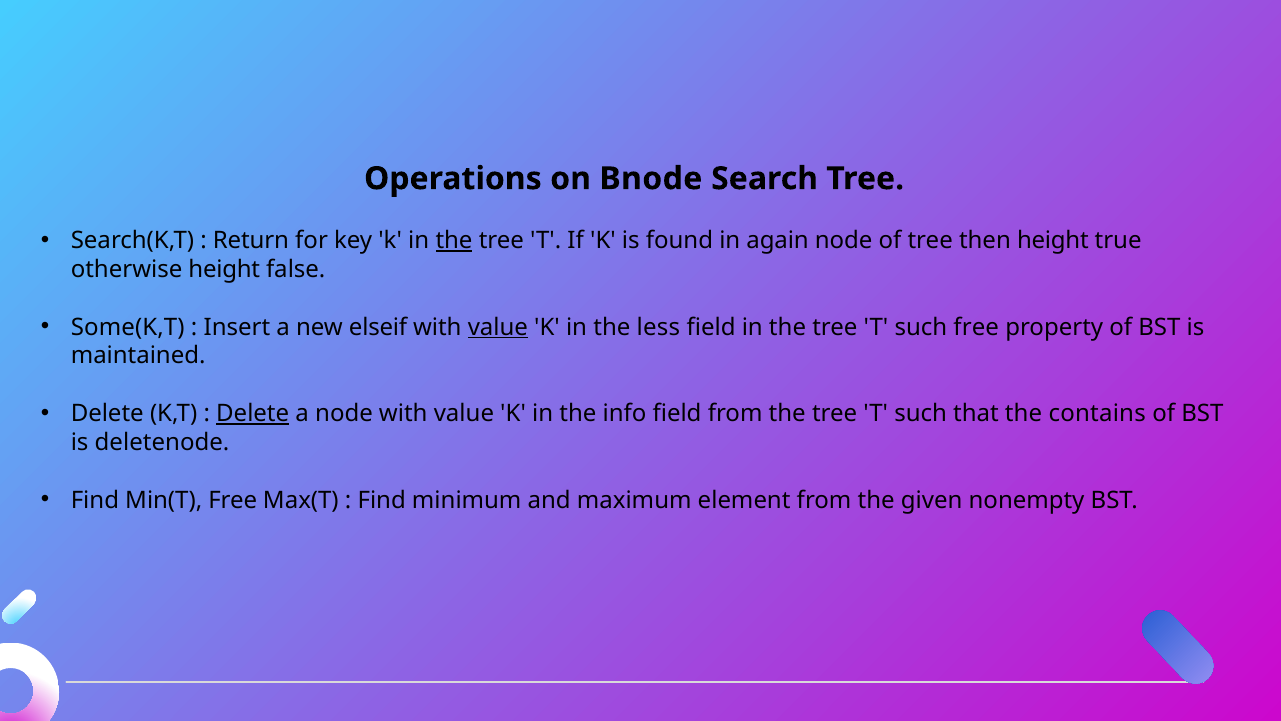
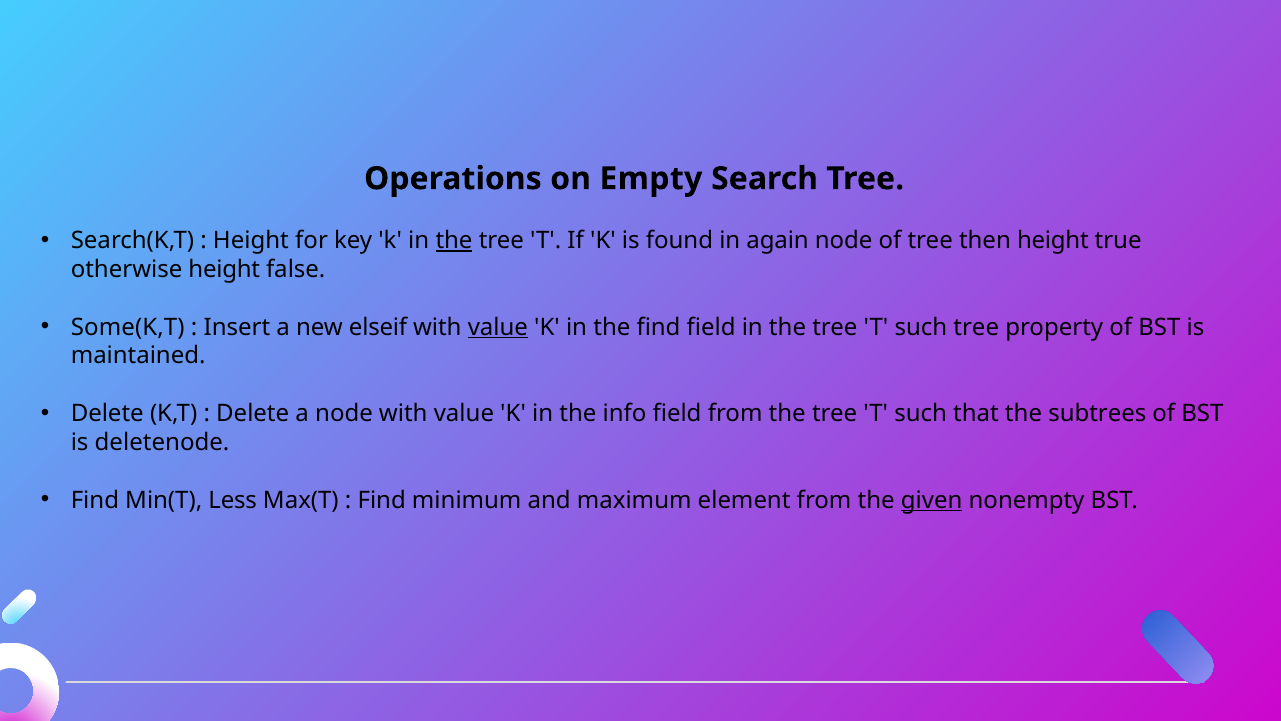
Bnode: Bnode -> Empty
Return at (251, 240): Return -> Height
the less: less -> find
such free: free -> tree
Delete at (253, 413) underline: present -> none
contains: contains -> subtrees
Min(T Free: Free -> Less
given underline: none -> present
